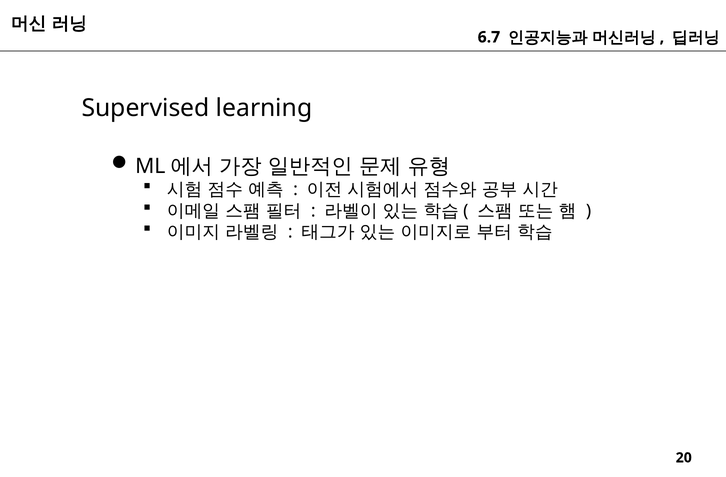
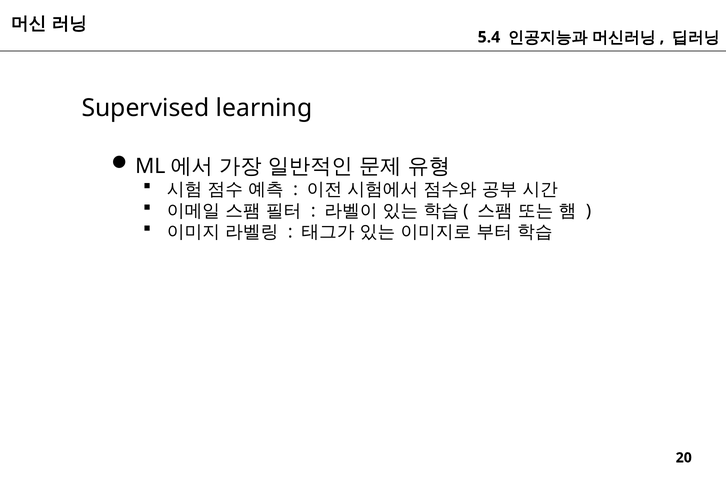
6.7: 6.7 -> 5.4
